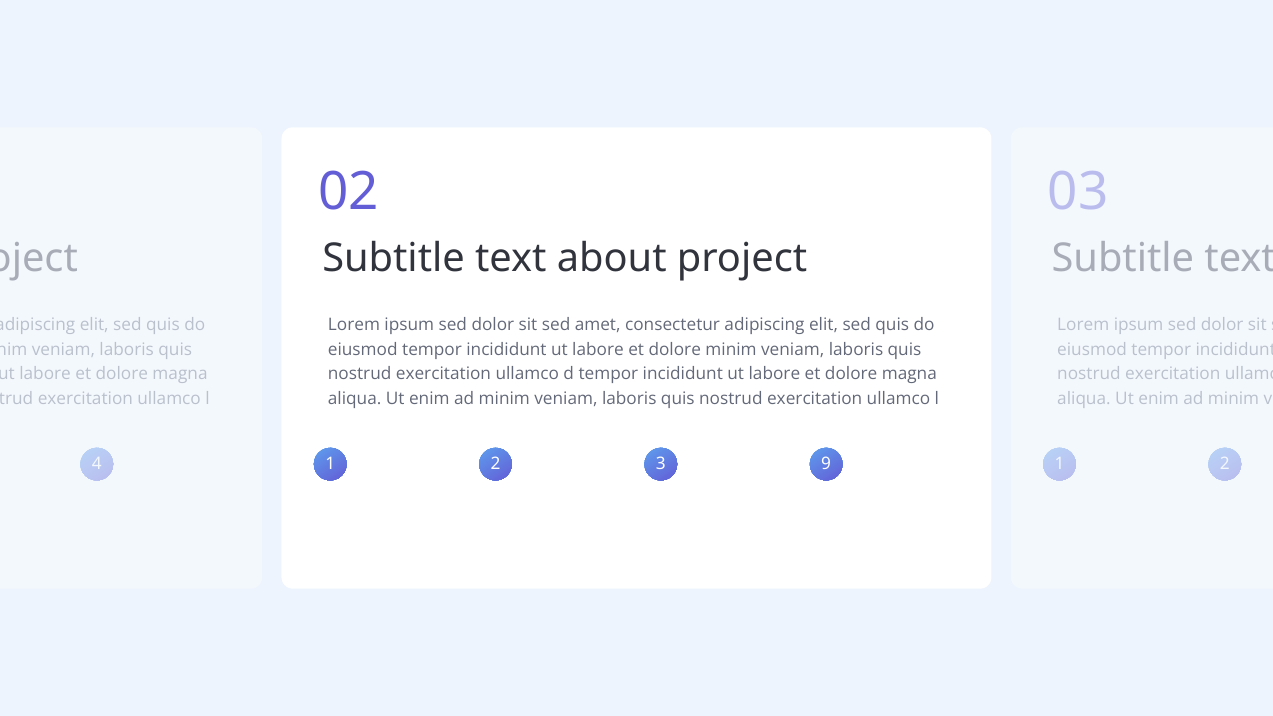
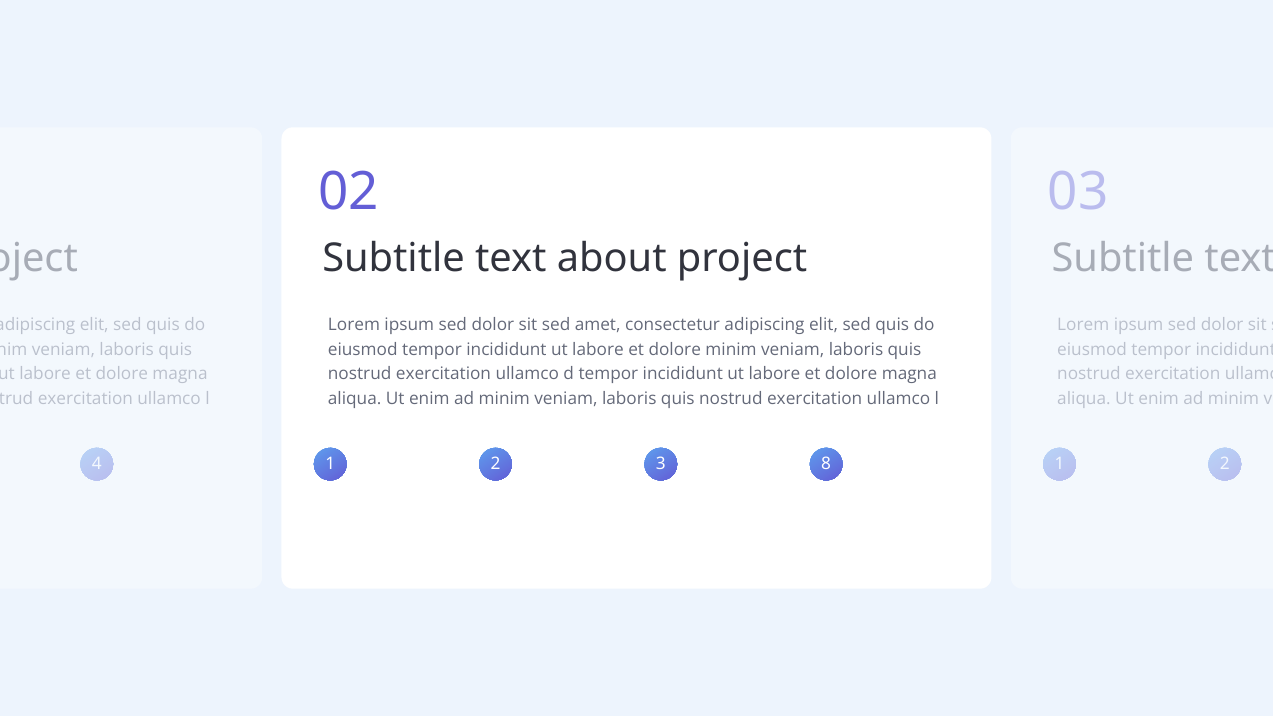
9: 9 -> 8
